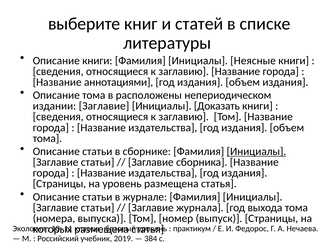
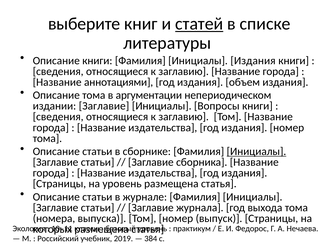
статей underline: none -> present
Инициалы Неясные: Неясные -> Издания
расположены: расположены -> аргументации
Доказать: Доказать -> Вопросы
издательства год издания объем: объем -> номер
